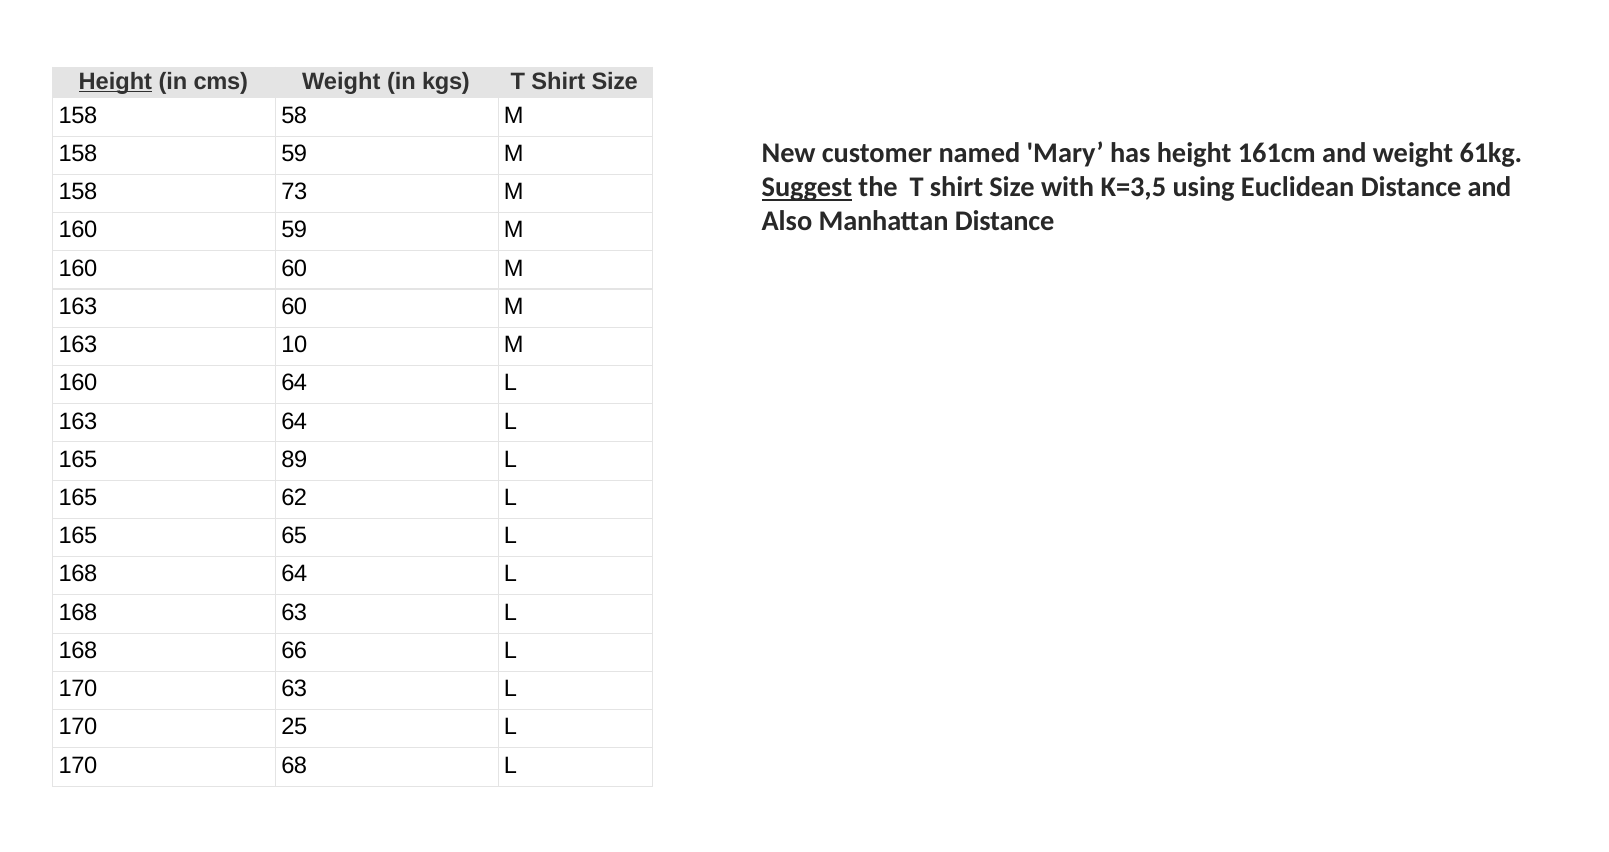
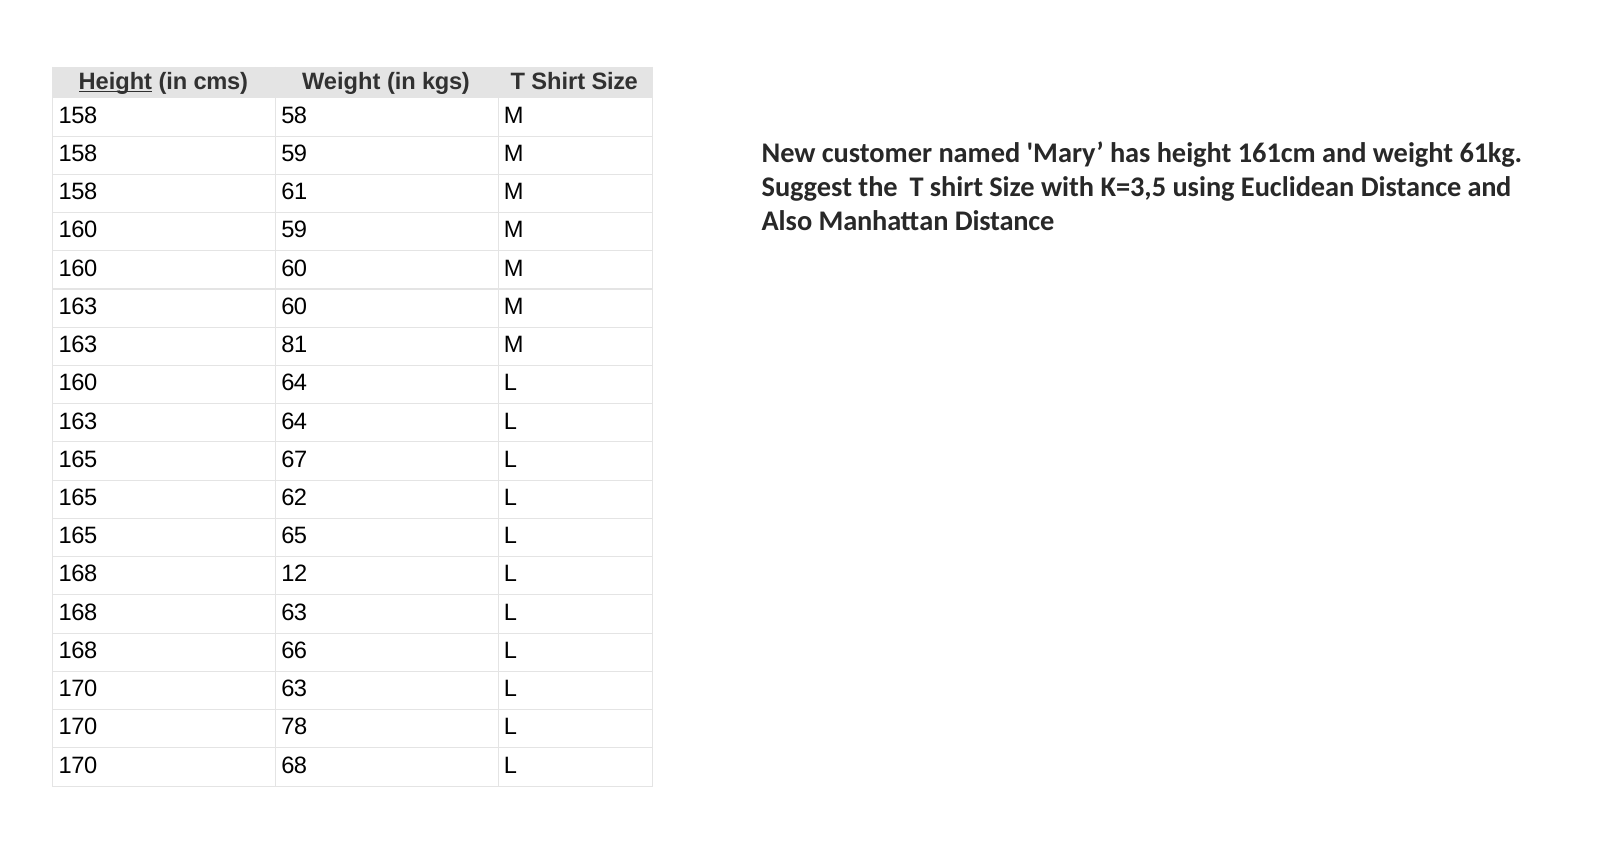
Suggest underline: present -> none
73: 73 -> 61
10: 10 -> 81
89: 89 -> 67
168 64: 64 -> 12
25: 25 -> 78
